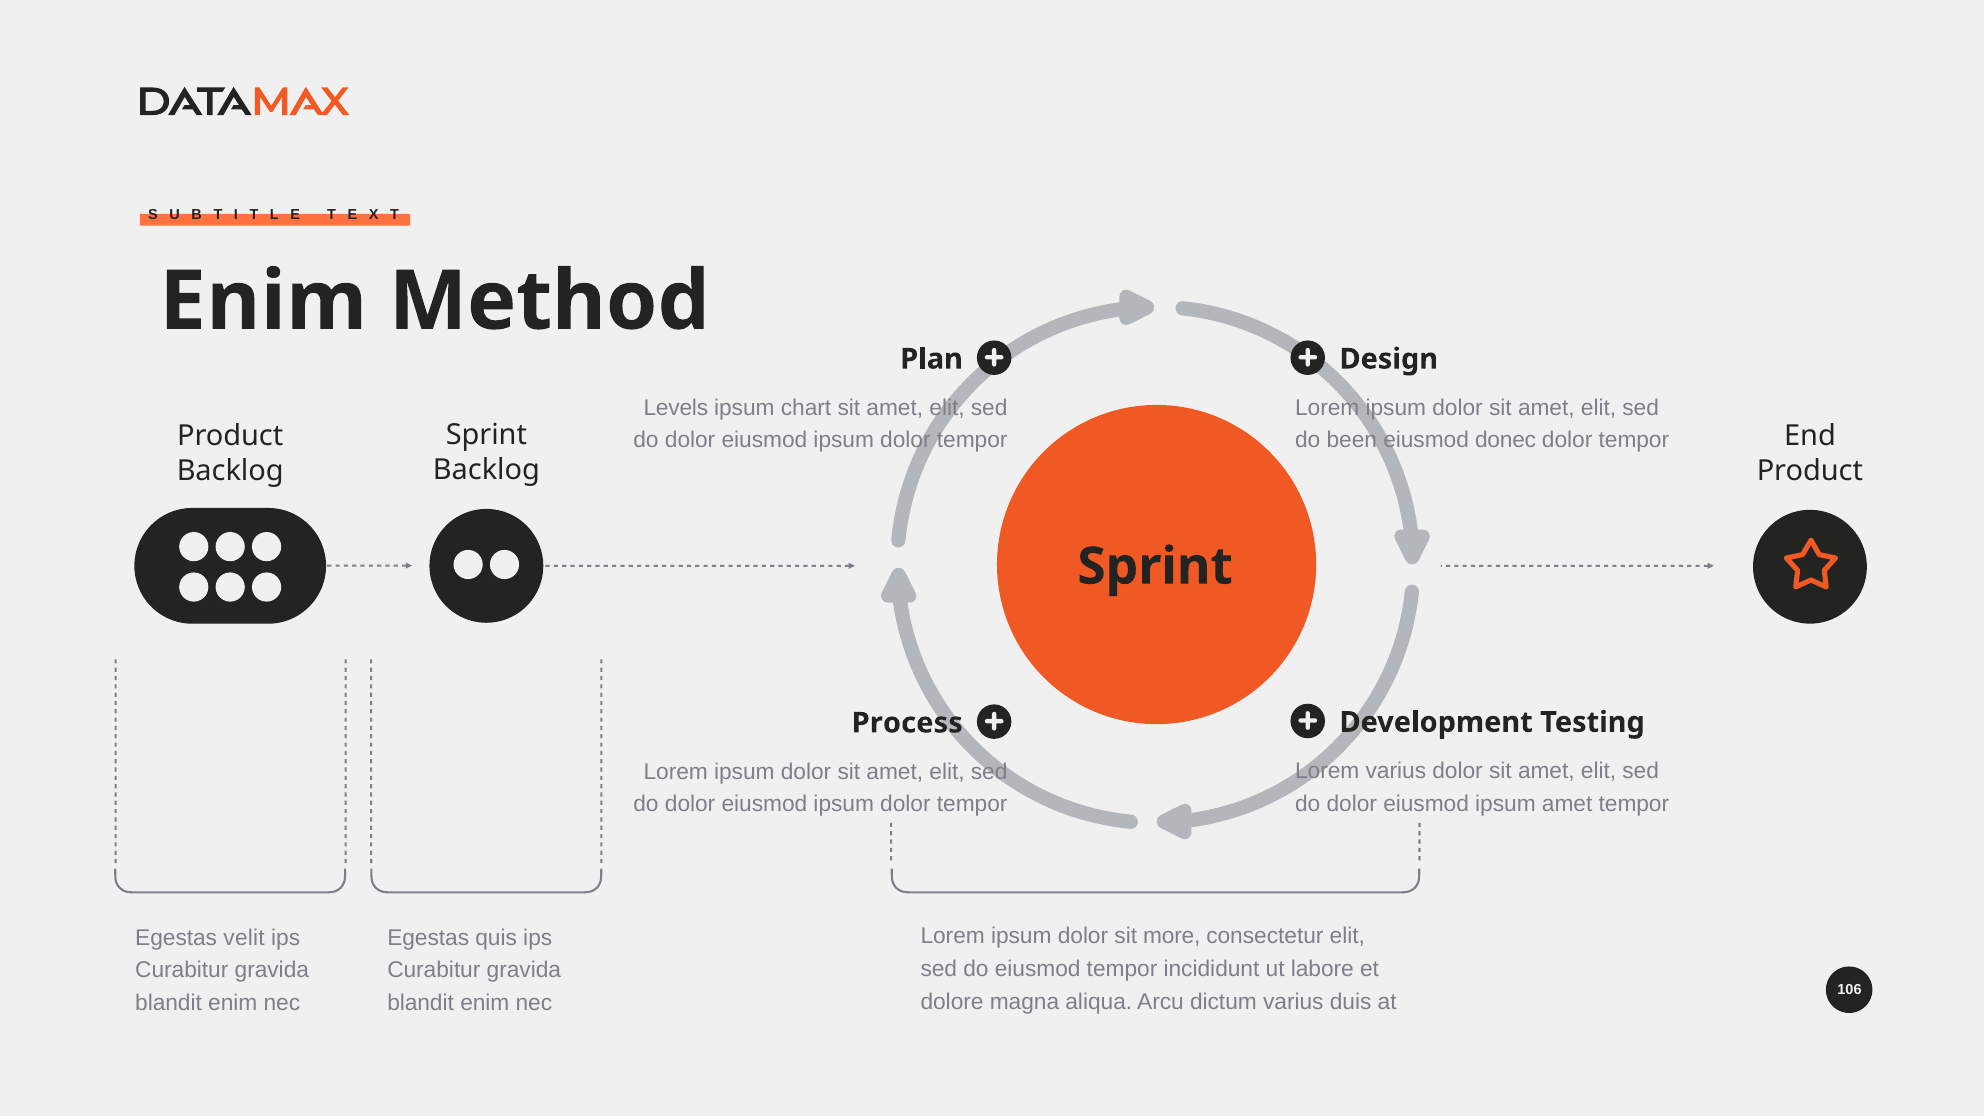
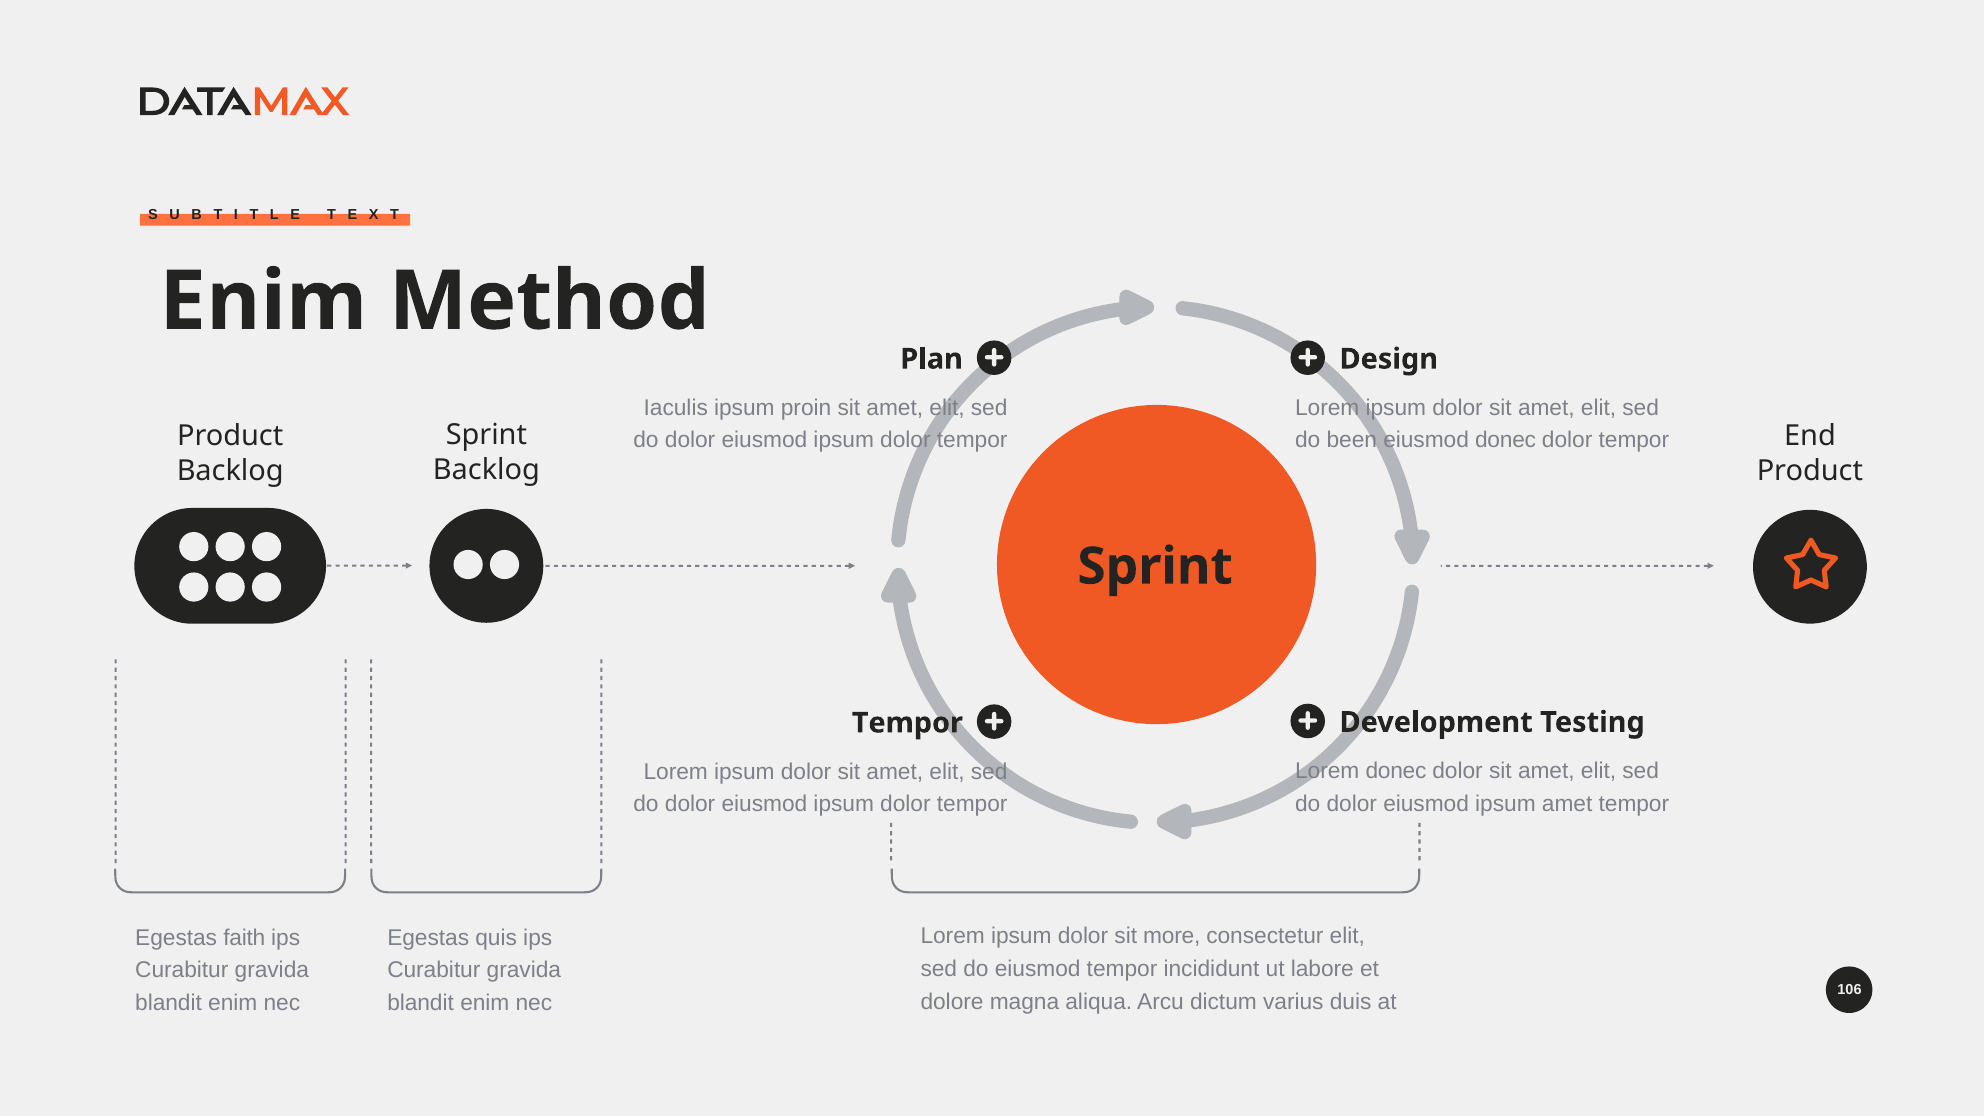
Levels: Levels -> Iaculis
chart: chart -> proin
Process at (907, 723): Process -> Tempor
Lorem varius: varius -> donec
velit: velit -> faith
